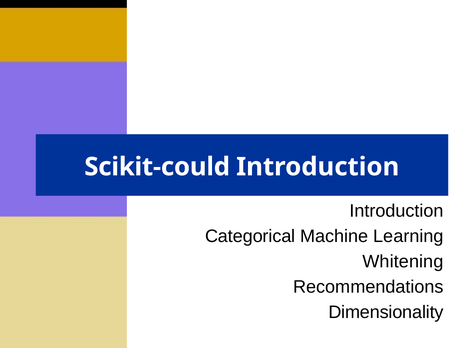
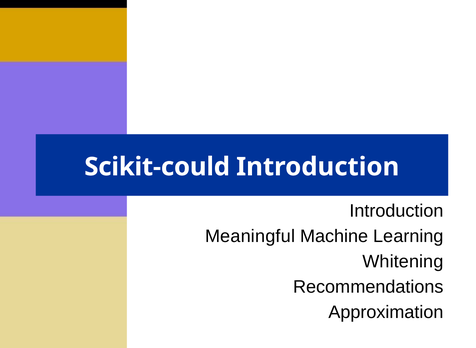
Categorical: Categorical -> Meaningful
Dimensionality: Dimensionality -> Approximation
